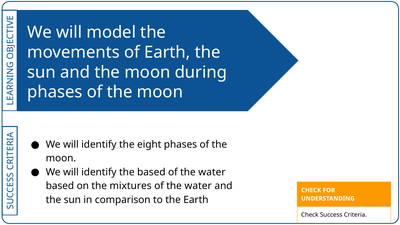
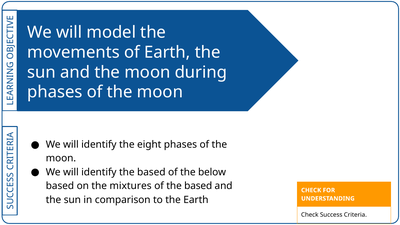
water at (212, 172): water -> below
water at (198, 186): water -> based
